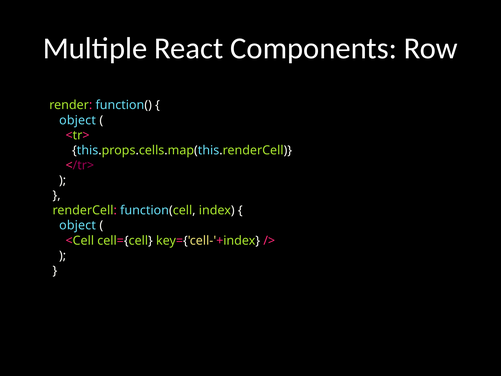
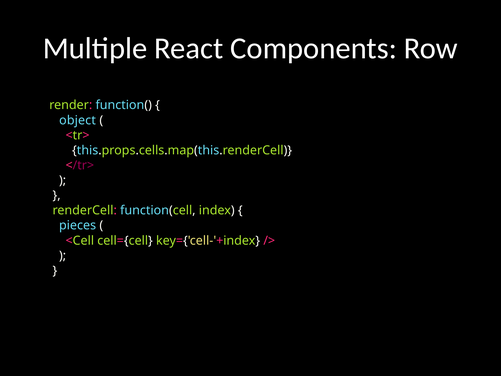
object at (78, 225): object -> pieces
